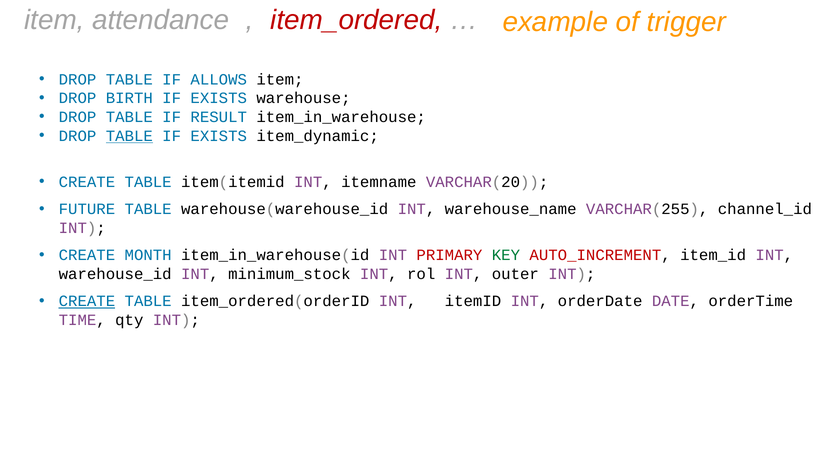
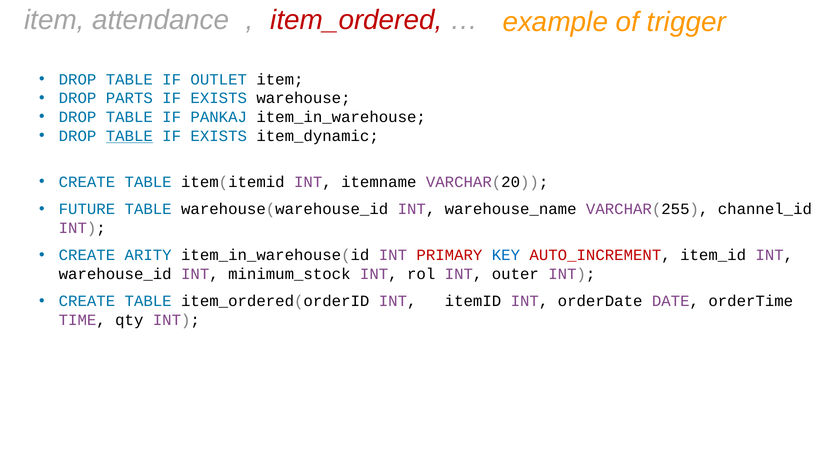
ALLOWS: ALLOWS -> OUTLET
BIRTH: BIRTH -> PARTS
RESULT: RESULT -> PANKAJ
MONTH: MONTH -> ARITY
KEY colour: green -> blue
CREATE at (87, 301) underline: present -> none
